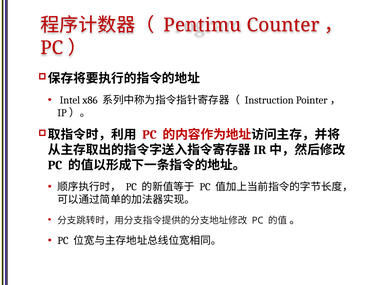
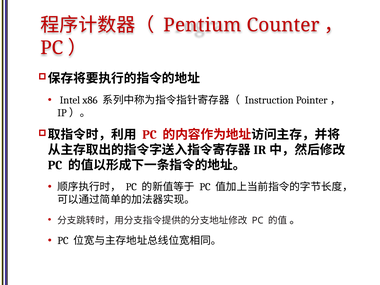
Pentimu: Pentimu -> Pentium
